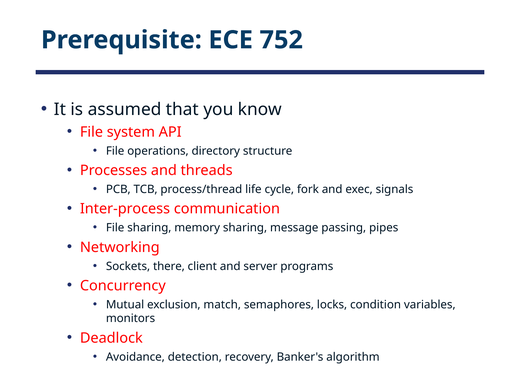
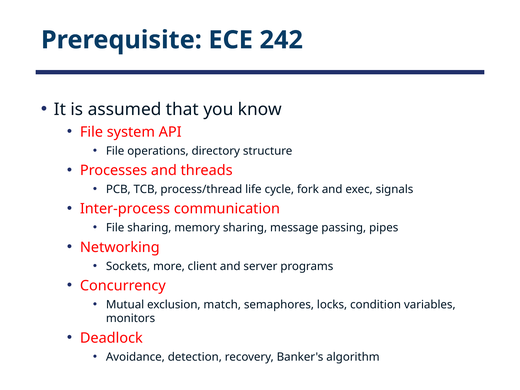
752: 752 -> 242
there: there -> more
